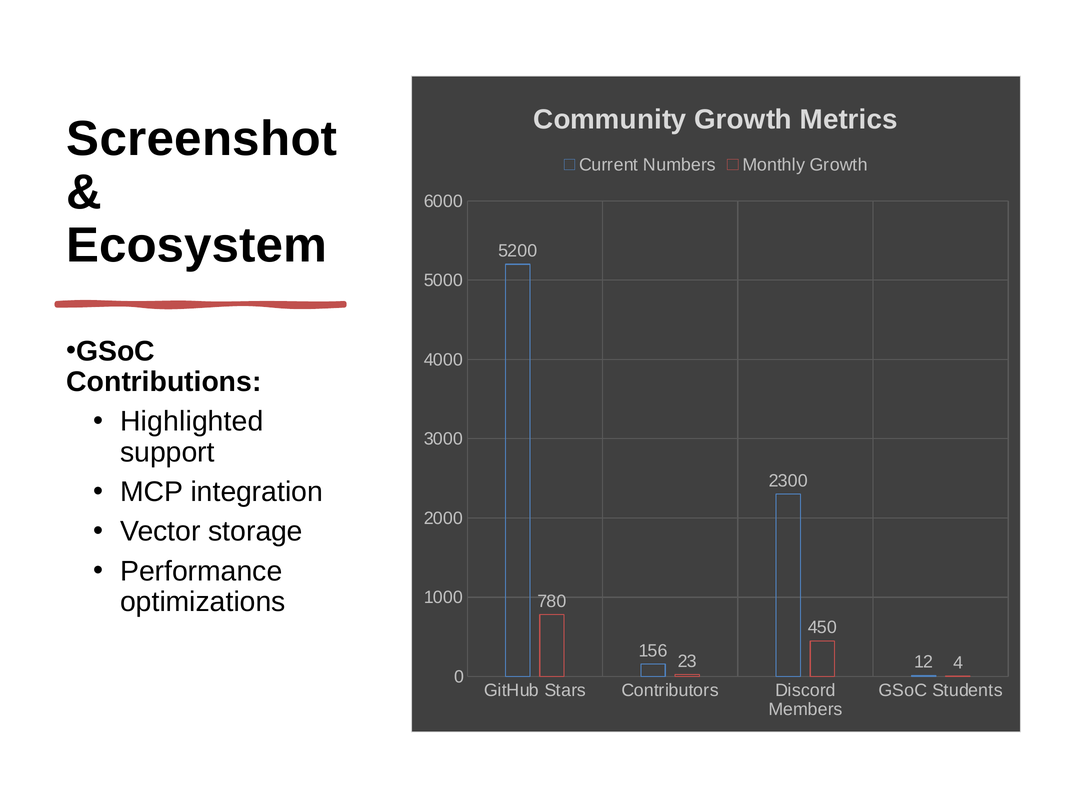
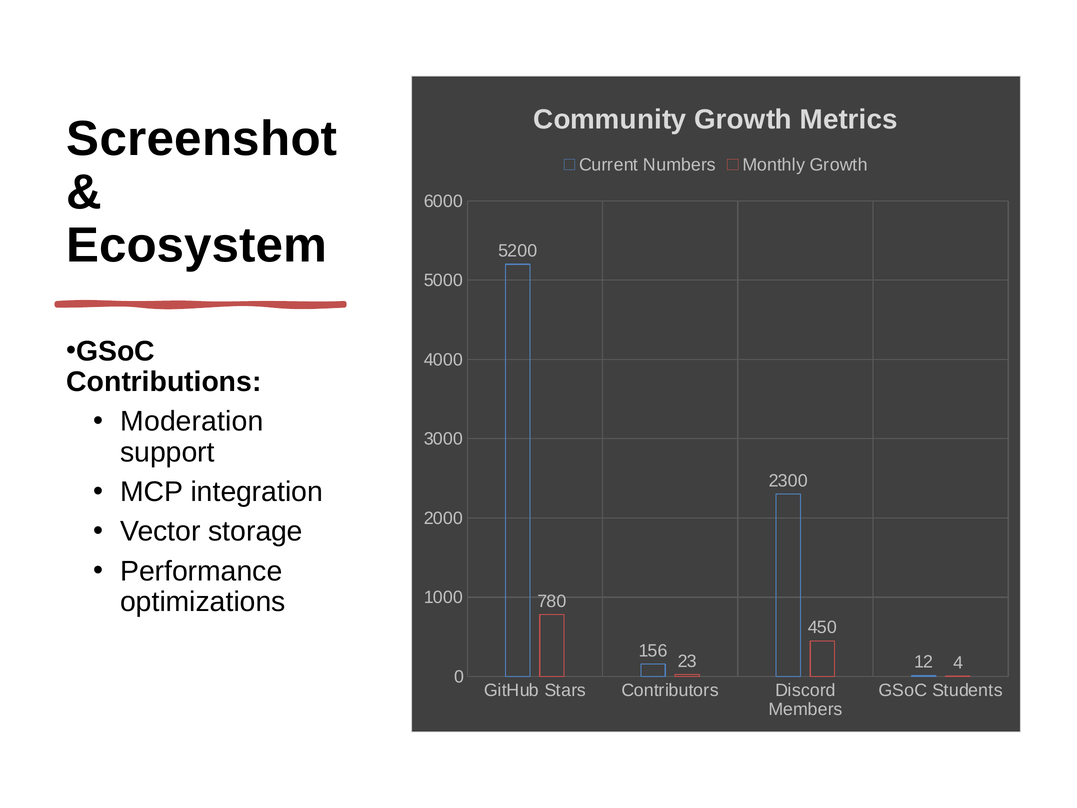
Highlighted: Highlighted -> Moderation
